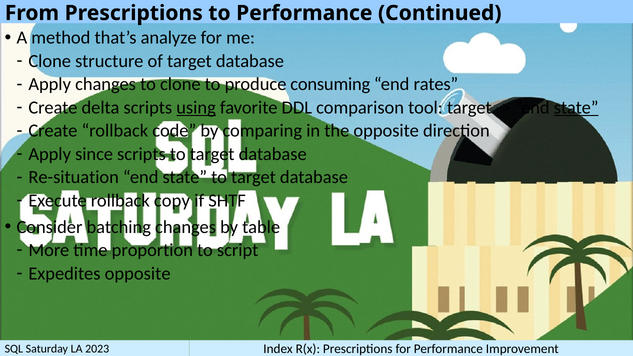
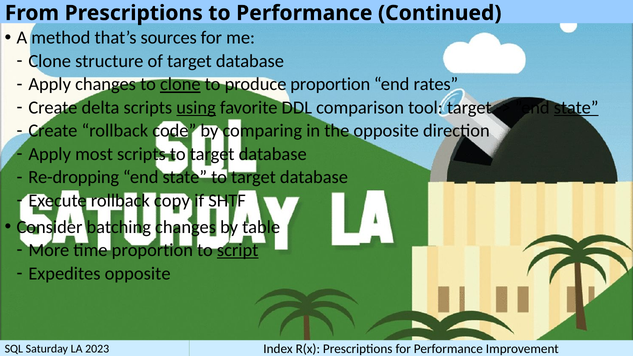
analyze: analyze -> sources
clone at (180, 84) underline: none -> present
produce consuming: consuming -> proportion
since: since -> most
Re-situation: Re-situation -> Re-dropping
script underline: none -> present
